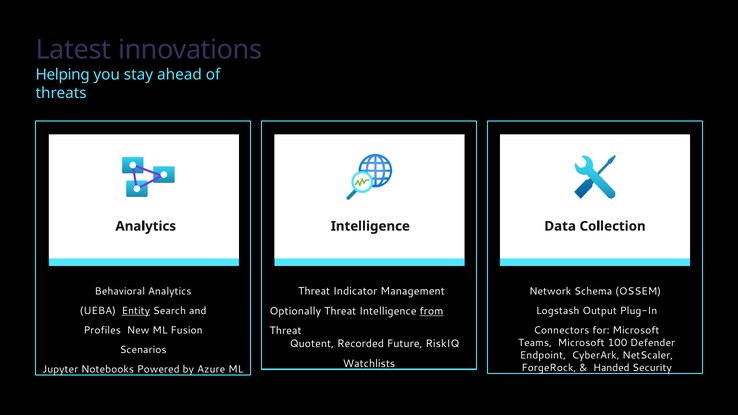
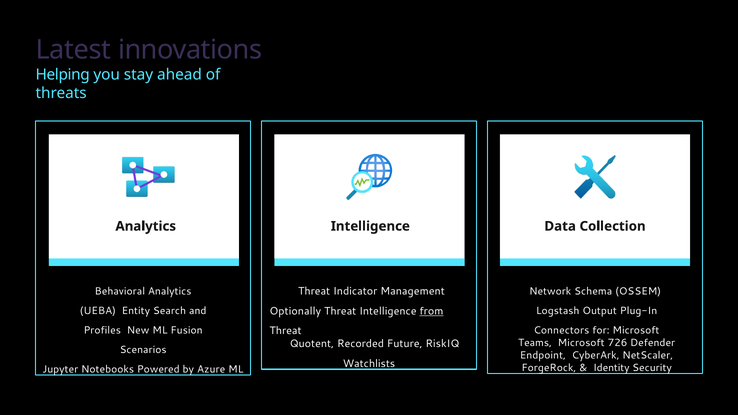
Entity underline: present -> none
100: 100 -> 726
Handed: Handed -> Identity
